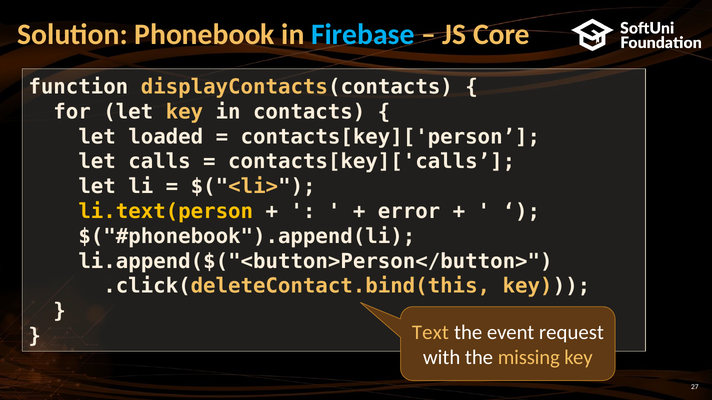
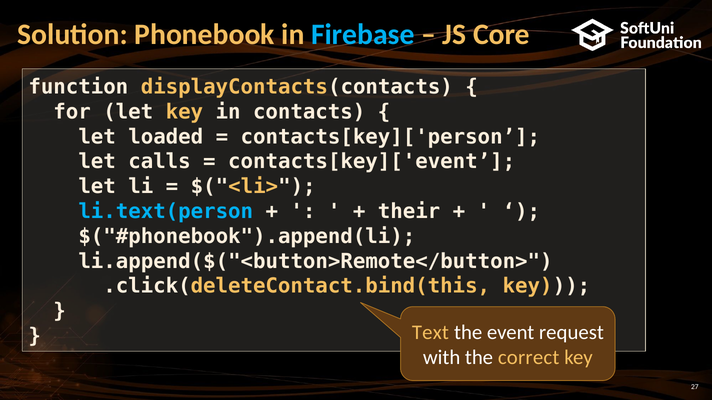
contacts[key]['calls: contacts[key]['calls -> contacts[key]['event
li.text(person colour: yellow -> light blue
error: error -> their
li.append($("<button>Person</button>: li.append($("<button>Person</button> -> li.append($("<button>Remote</button>
missing: missing -> correct
